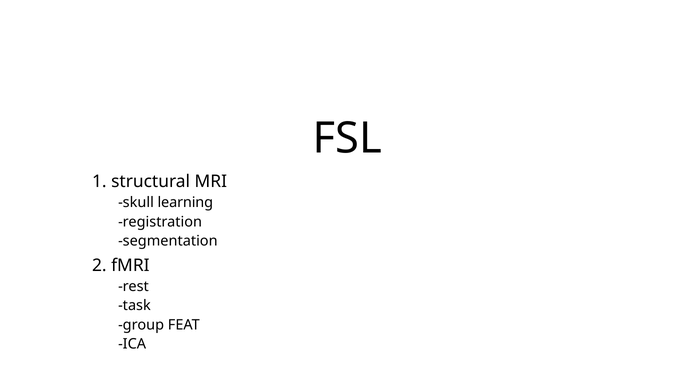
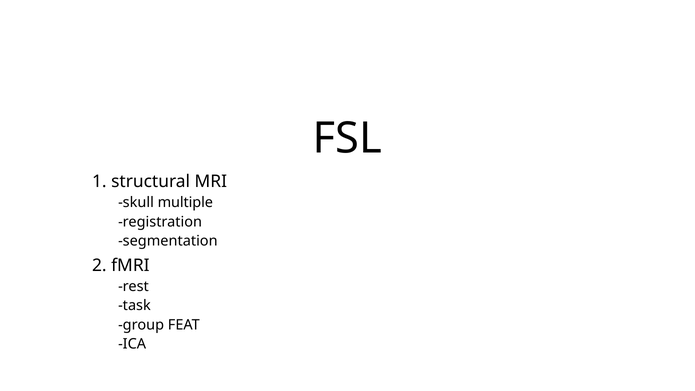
learning: learning -> multiple
